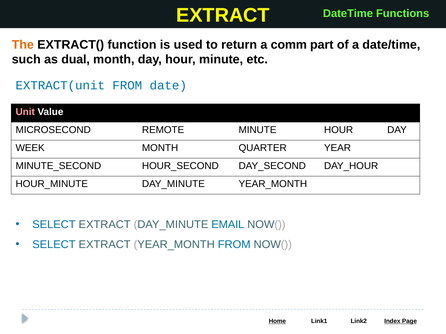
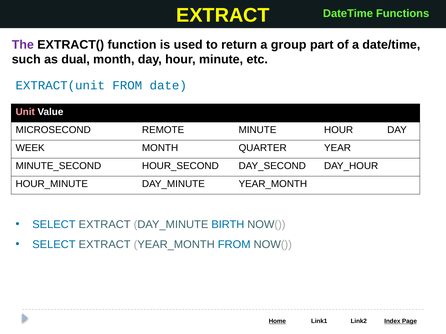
The colour: orange -> purple
comm: comm -> group
EMAIL: EMAIL -> BIRTH
